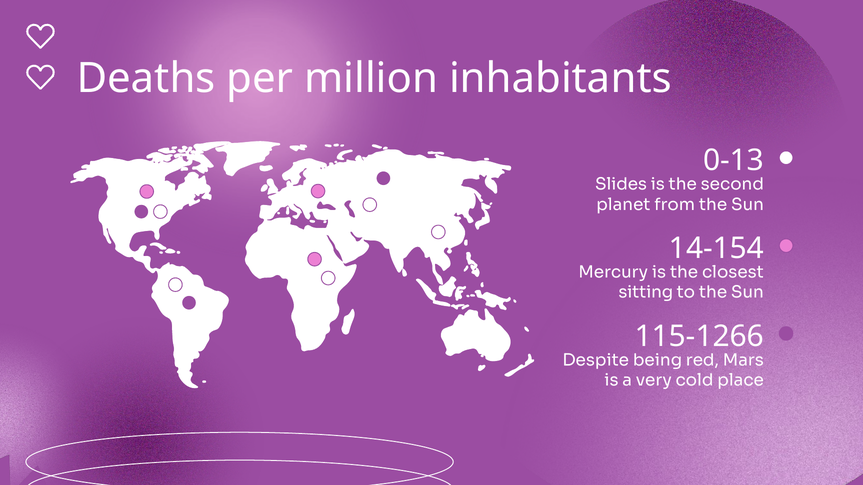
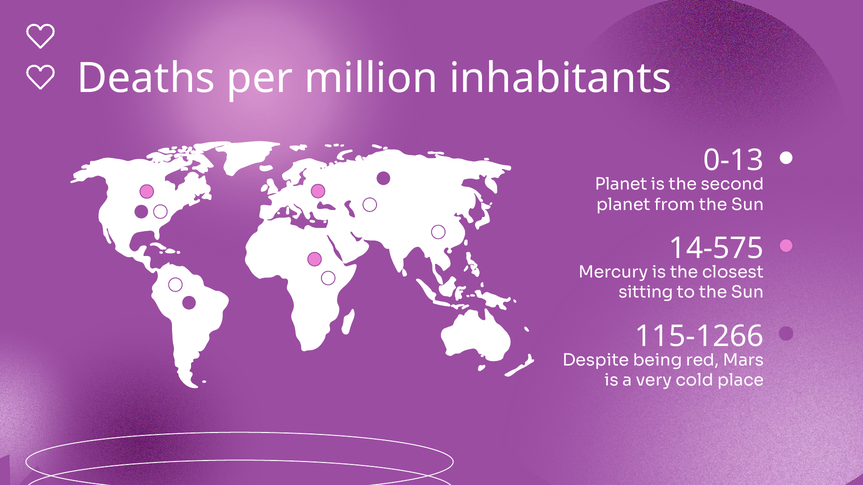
Slides at (621, 185): Slides -> Planet
14-154: 14-154 -> 14-575
